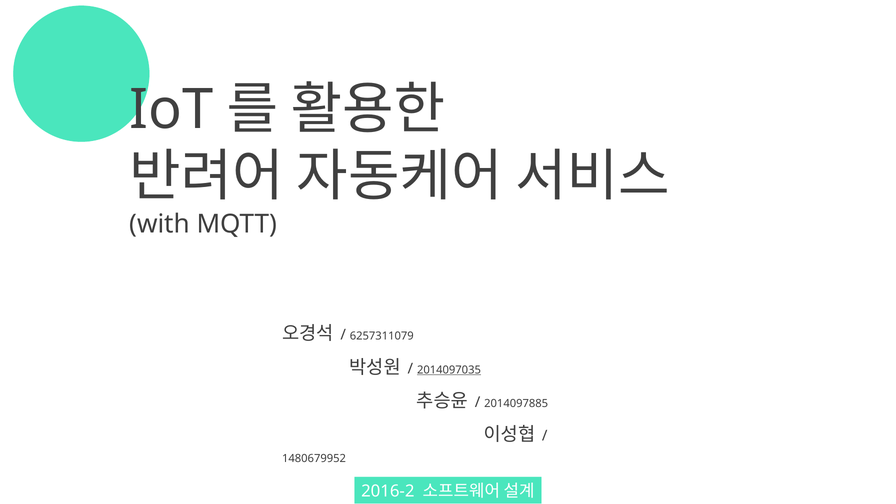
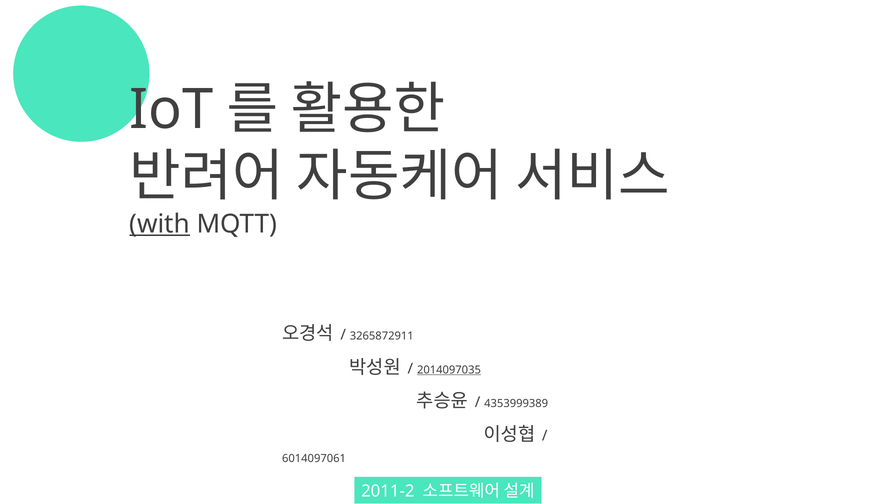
with underline: none -> present
6257311079: 6257311079 -> 3265872911
2014097885: 2014097885 -> 4353999389
1480679952: 1480679952 -> 6014097061
2016-2: 2016-2 -> 2011-2
